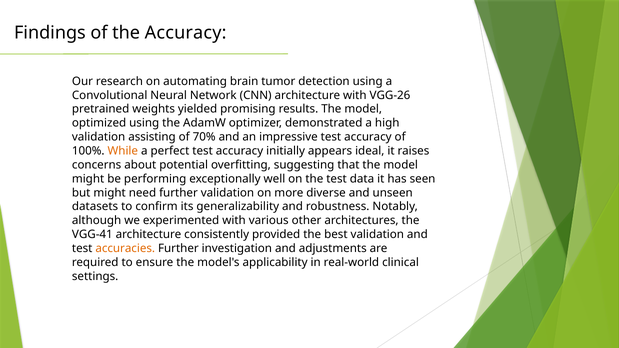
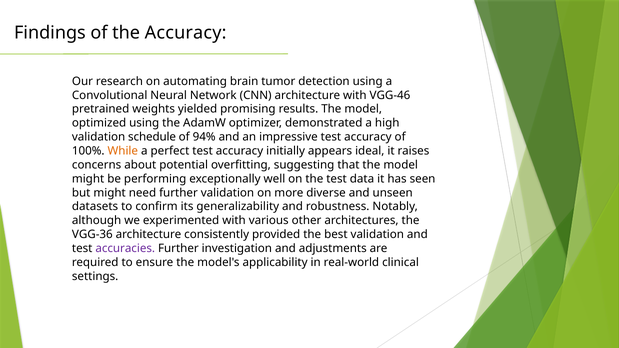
VGG-26: VGG-26 -> VGG-46
assisting: assisting -> schedule
70%: 70% -> 94%
VGG-41: VGG-41 -> VGG-36
accuracies colour: orange -> purple
